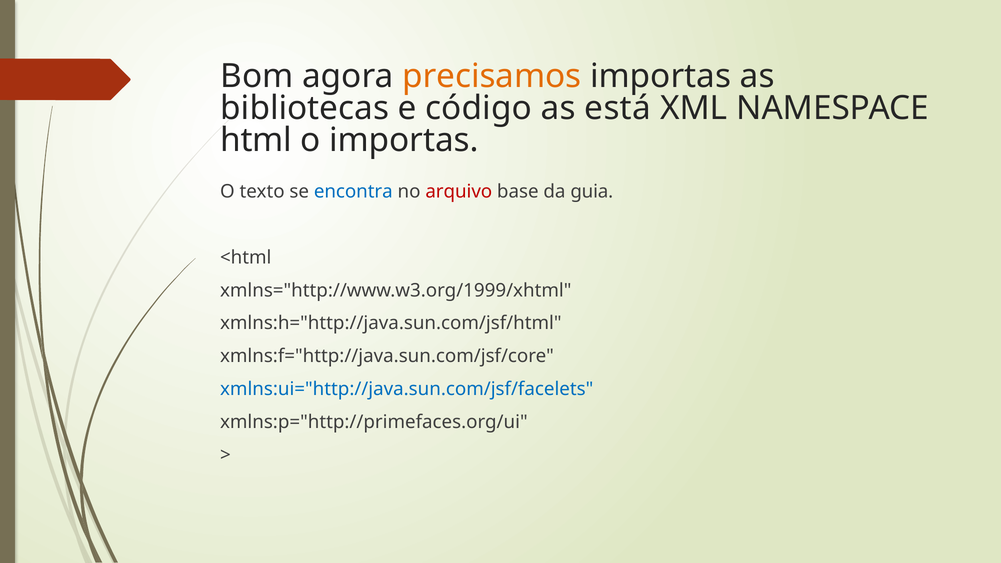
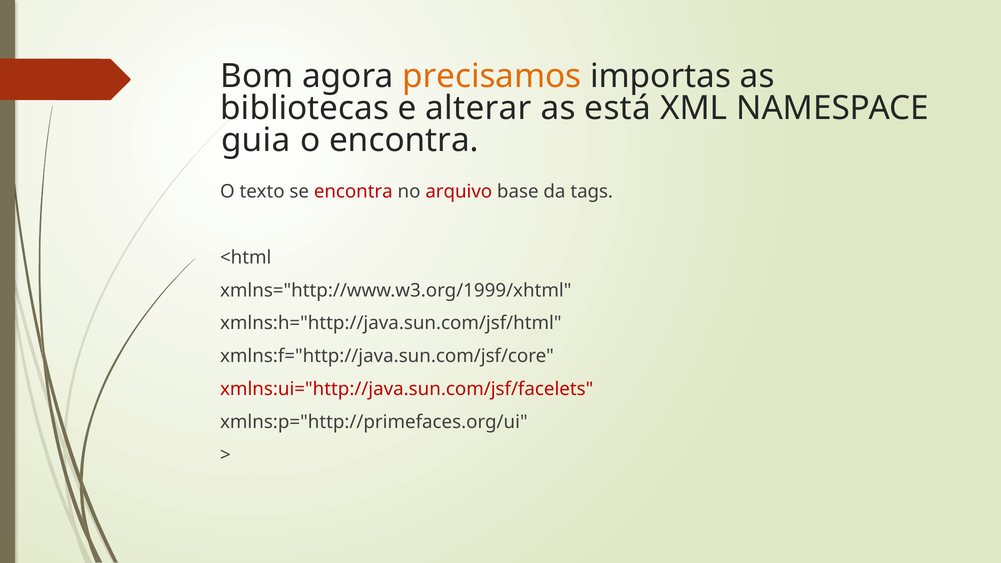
código: código -> alterar
html: html -> guia
o importas: importas -> encontra
encontra at (353, 192) colour: blue -> red
guia: guia -> tags
xmlns:ui="http://java.sun.com/jsf/facelets colour: blue -> red
